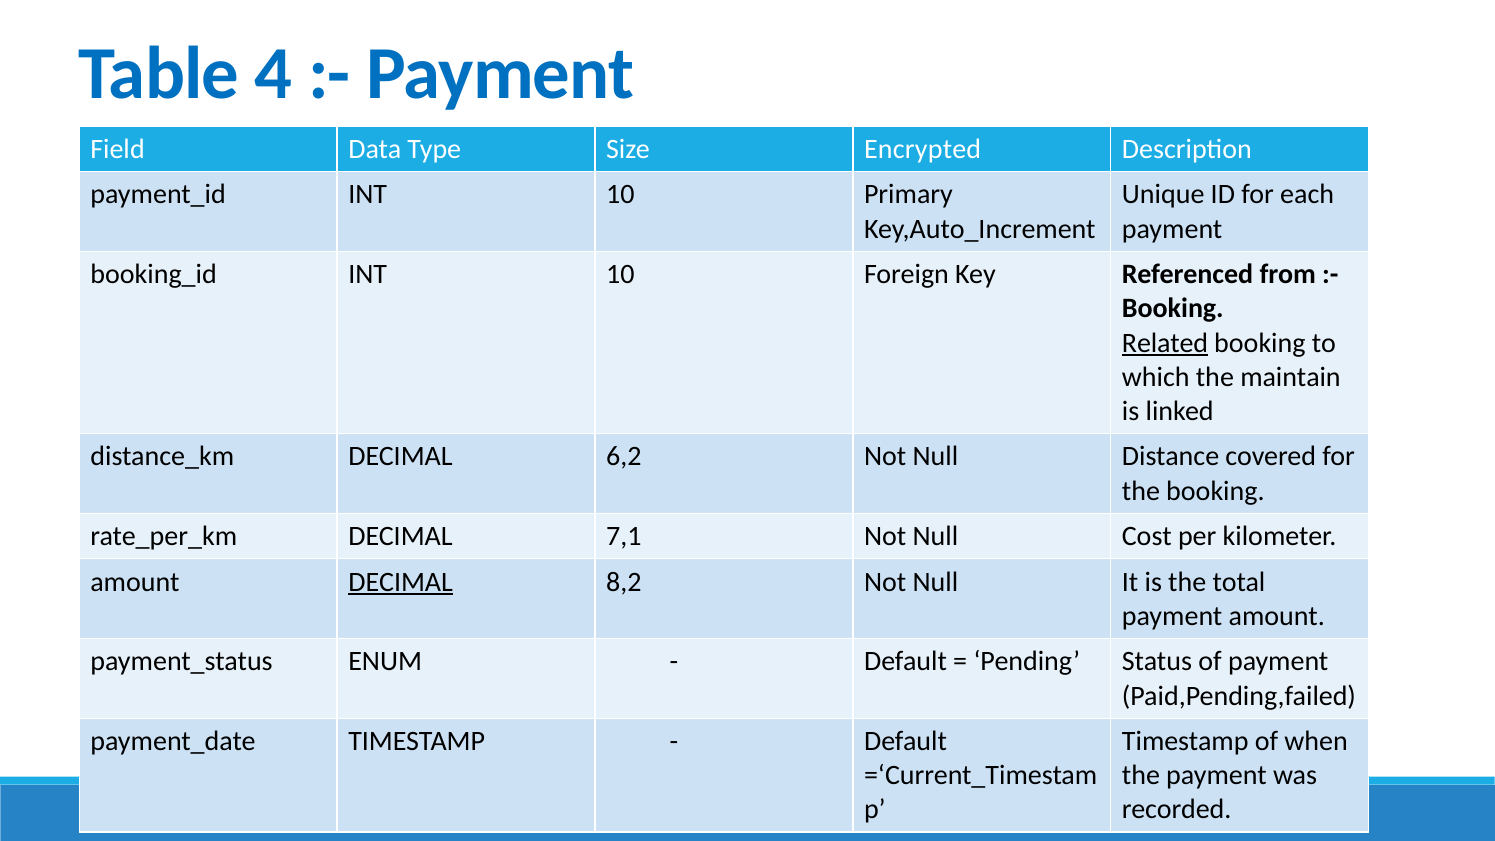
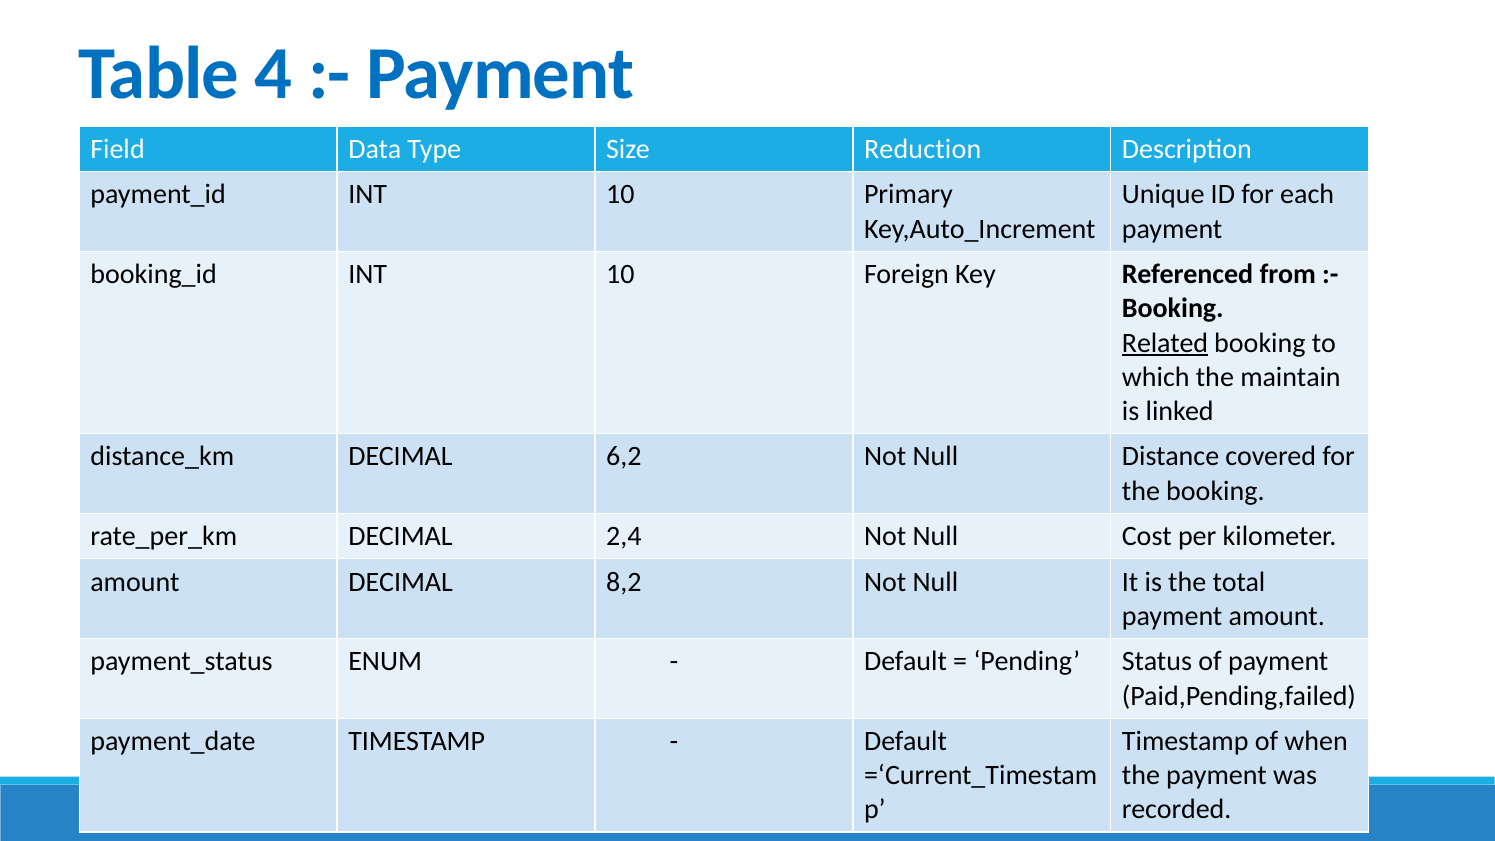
Encrypted: Encrypted -> Reduction
7,1: 7,1 -> 2,4
DECIMAL at (401, 582) underline: present -> none
